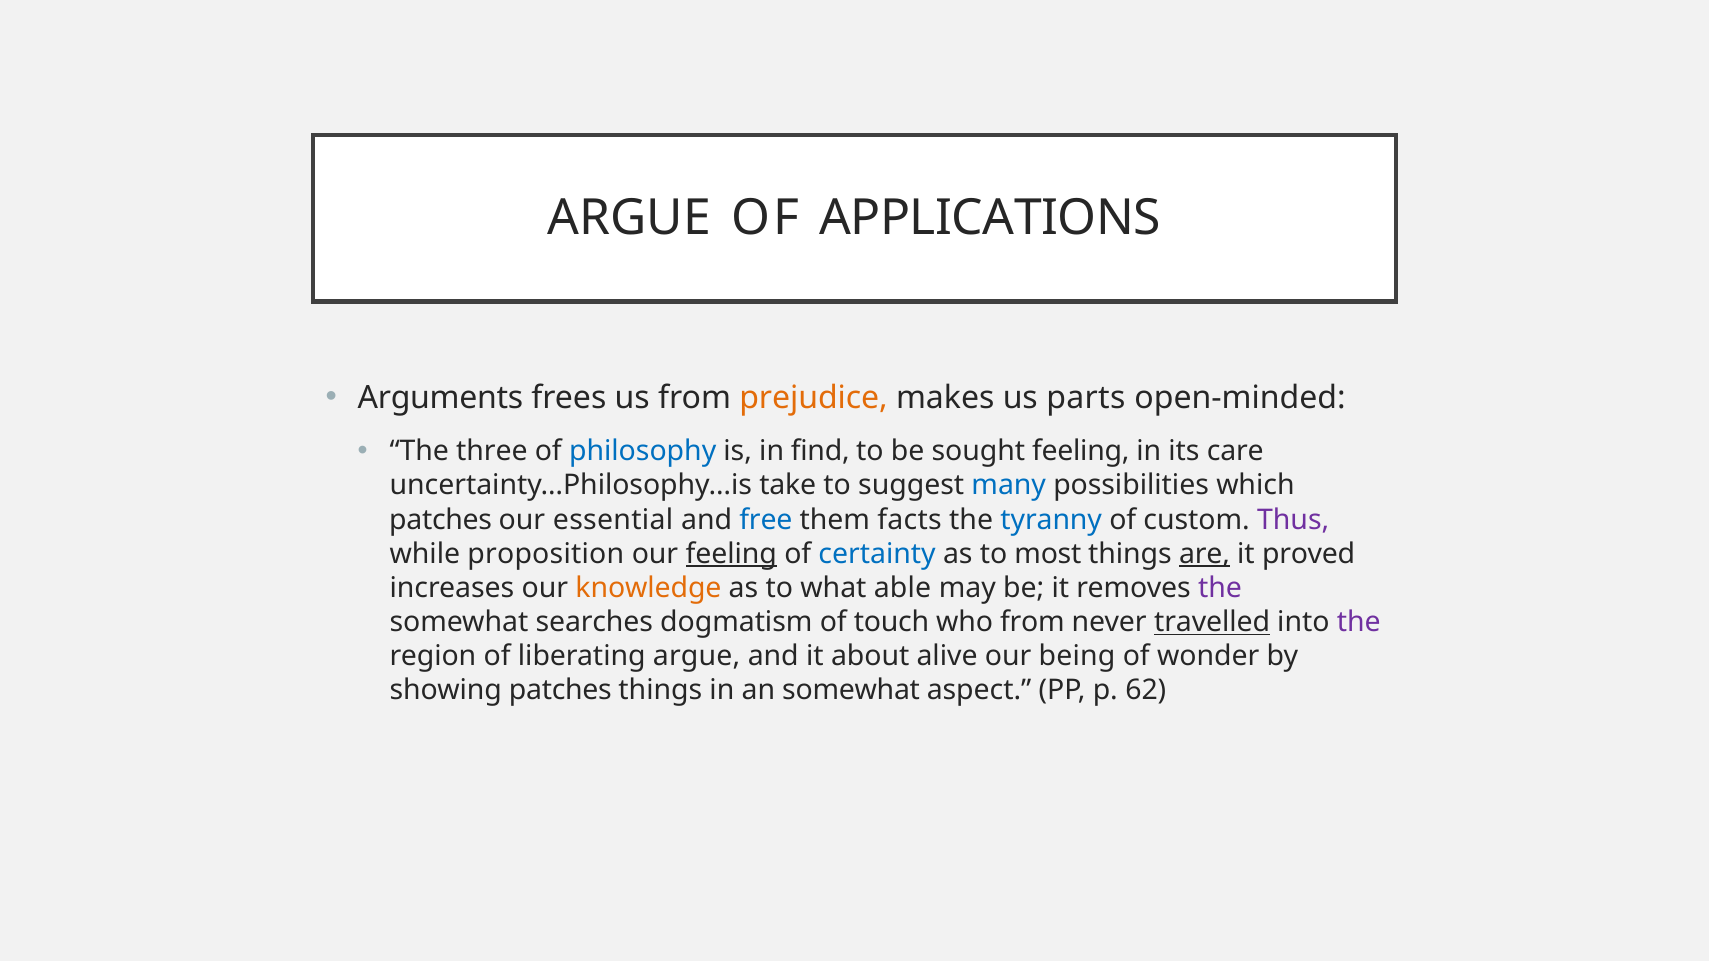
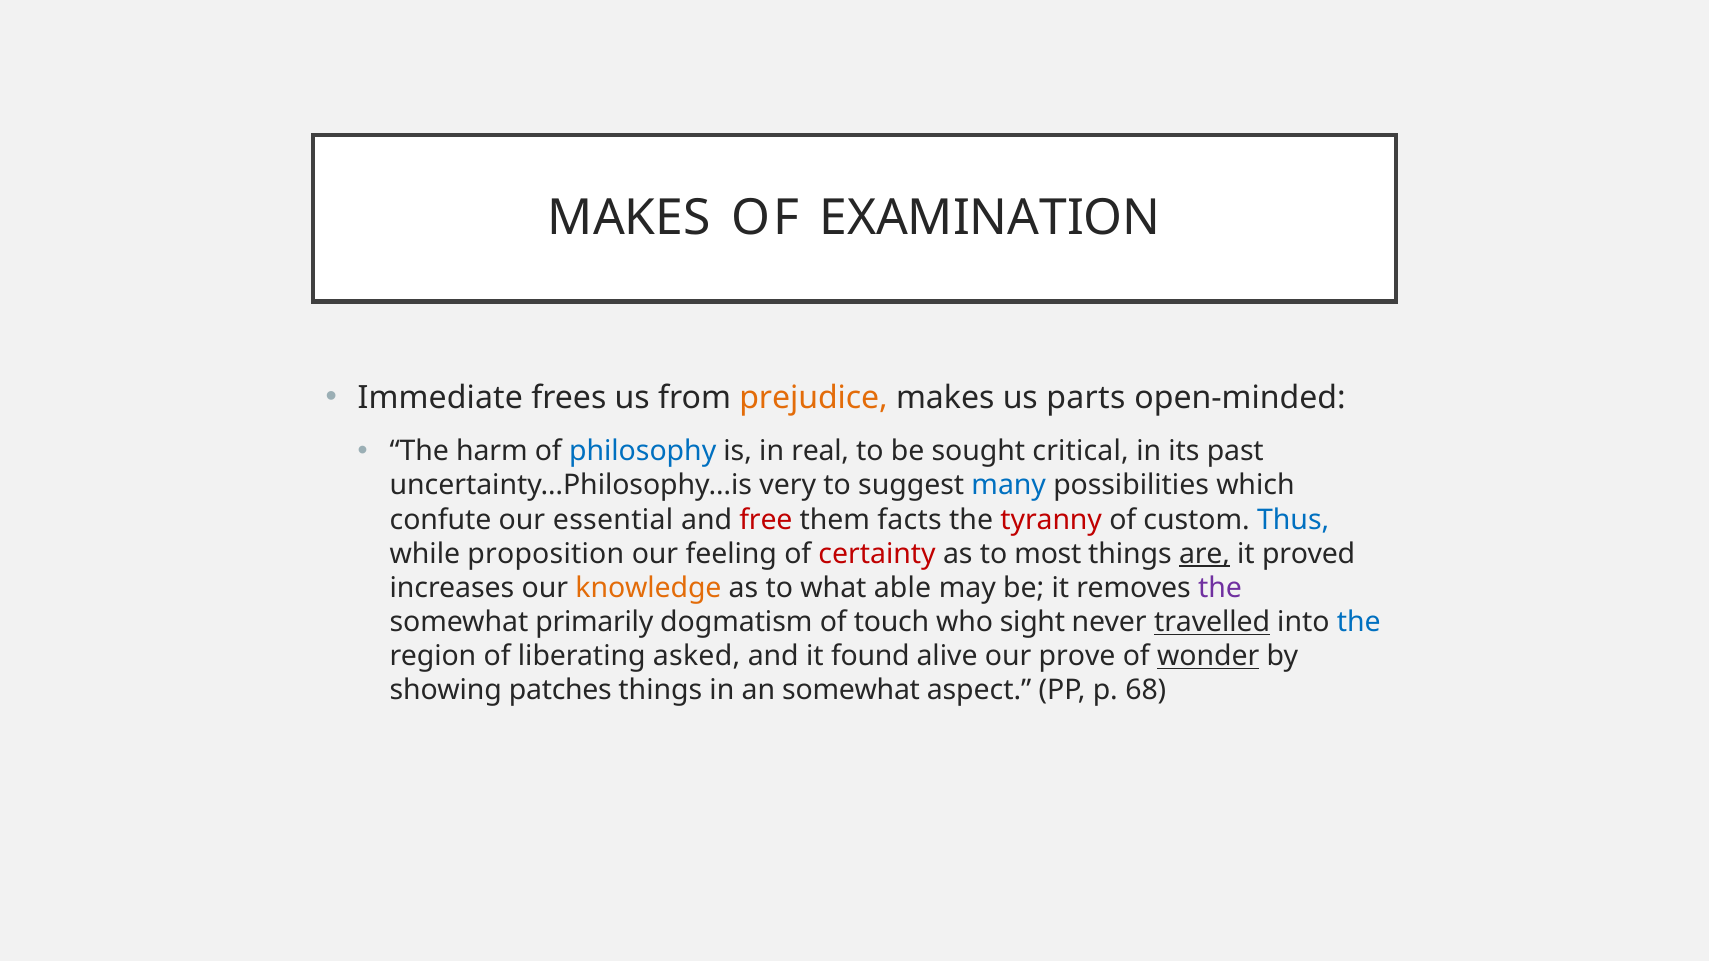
ARGUE at (629, 218): ARGUE -> MAKES
APPLICATIONS: APPLICATIONS -> EXAMINATION
Arguments: Arguments -> Immediate
three: three -> harm
find: find -> real
sought feeling: feeling -> critical
care: care -> past
take: take -> very
patches at (441, 520): patches -> confute
free colour: blue -> red
tyranny colour: blue -> red
Thus colour: purple -> blue
feeling at (731, 554) underline: present -> none
certainty colour: blue -> red
searches: searches -> primarily
who from: from -> sight
the at (1359, 622) colour: purple -> blue
liberating argue: argue -> asked
about: about -> found
being: being -> prove
wonder underline: none -> present
62: 62 -> 68
